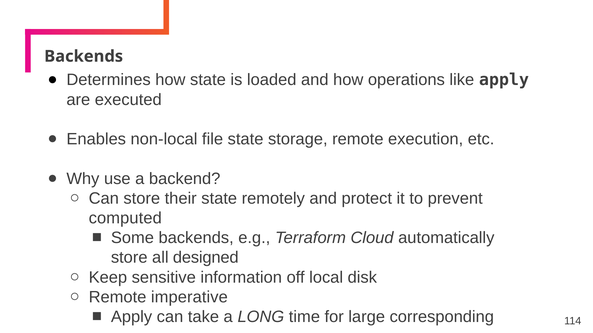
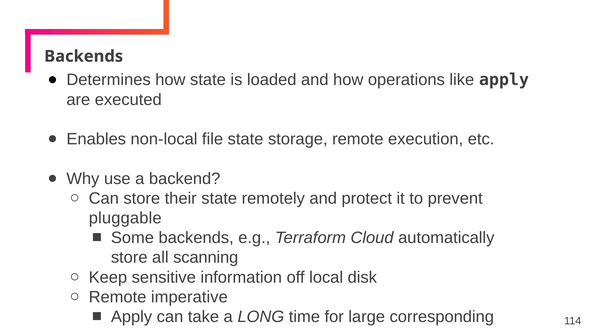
computed: computed -> pluggable
designed: designed -> scanning
